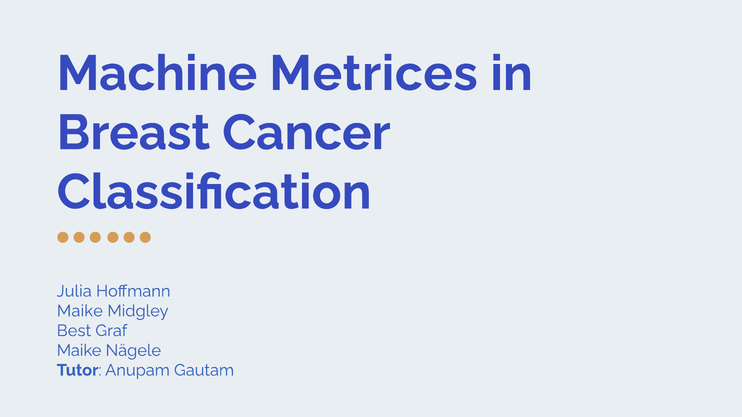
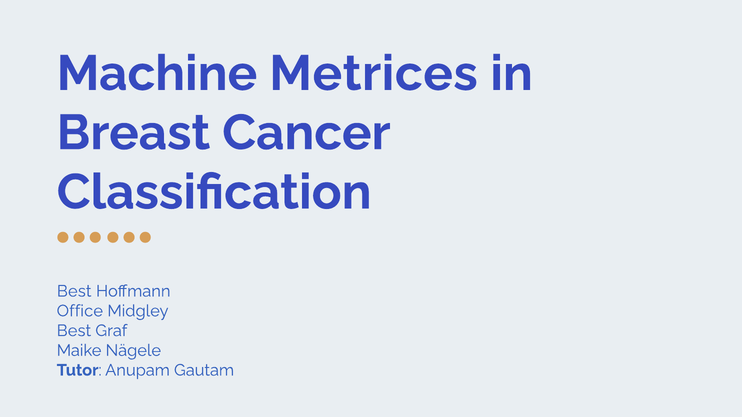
Julia at (74, 291): Julia -> Best
Maike at (80, 311): Maike -> Office
